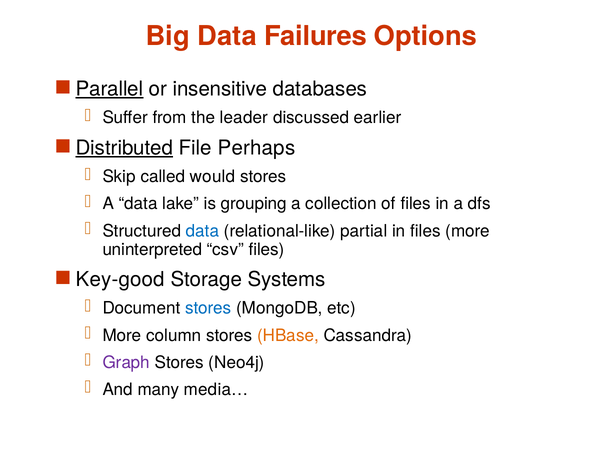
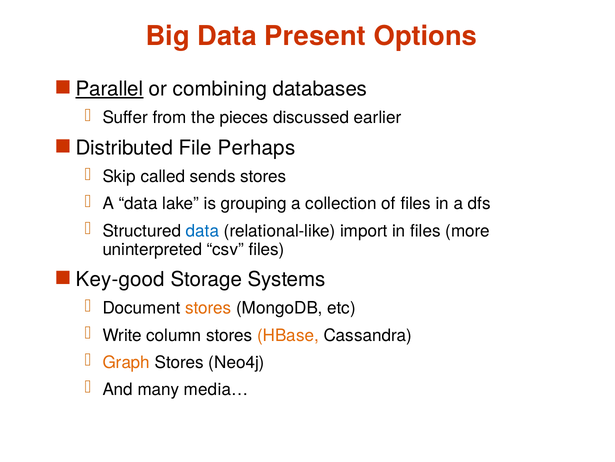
Failures: Failures -> Present
insensitive: insensitive -> combining
leader: leader -> pieces
Distributed underline: present -> none
would: would -> sends
partial: partial -> import
stores at (208, 308) colour: blue -> orange
More at (122, 335): More -> Write
Graph colour: purple -> orange
